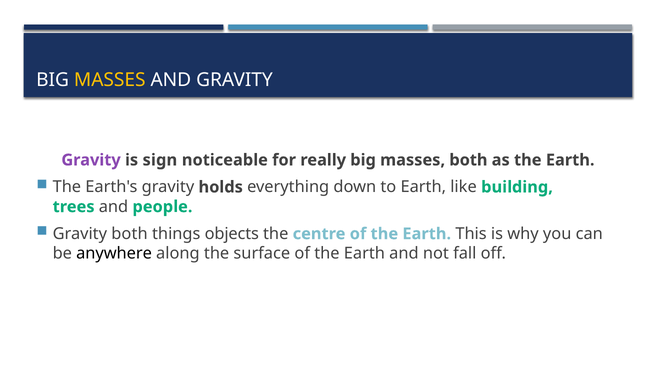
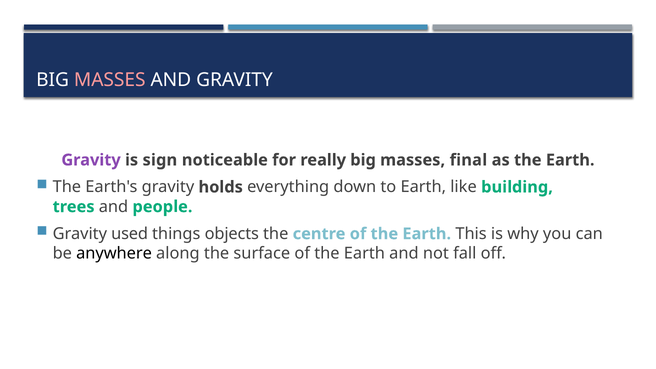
MASSES at (110, 80) colour: yellow -> pink
masses both: both -> final
Gravity both: both -> used
